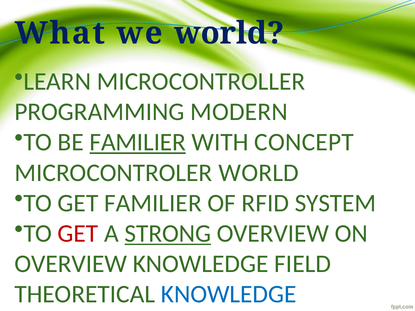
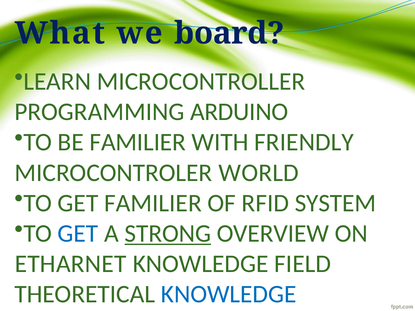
we world: world -> board
MODERN: MODERN -> ARDUINO
FAMILIER at (138, 142) underline: present -> none
CONCEPT: CONCEPT -> FRIENDLY
GET at (78, 234) colour: red -> blue
OVERVIEW at (71, 264): OVERVIEW -> ETHARNET
